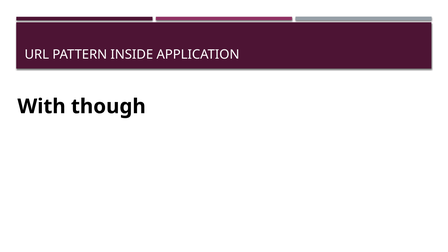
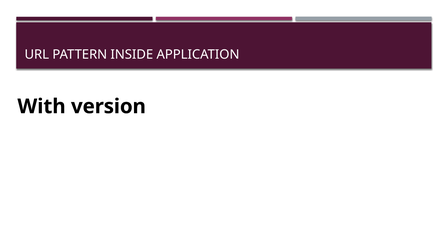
though: though -> version
